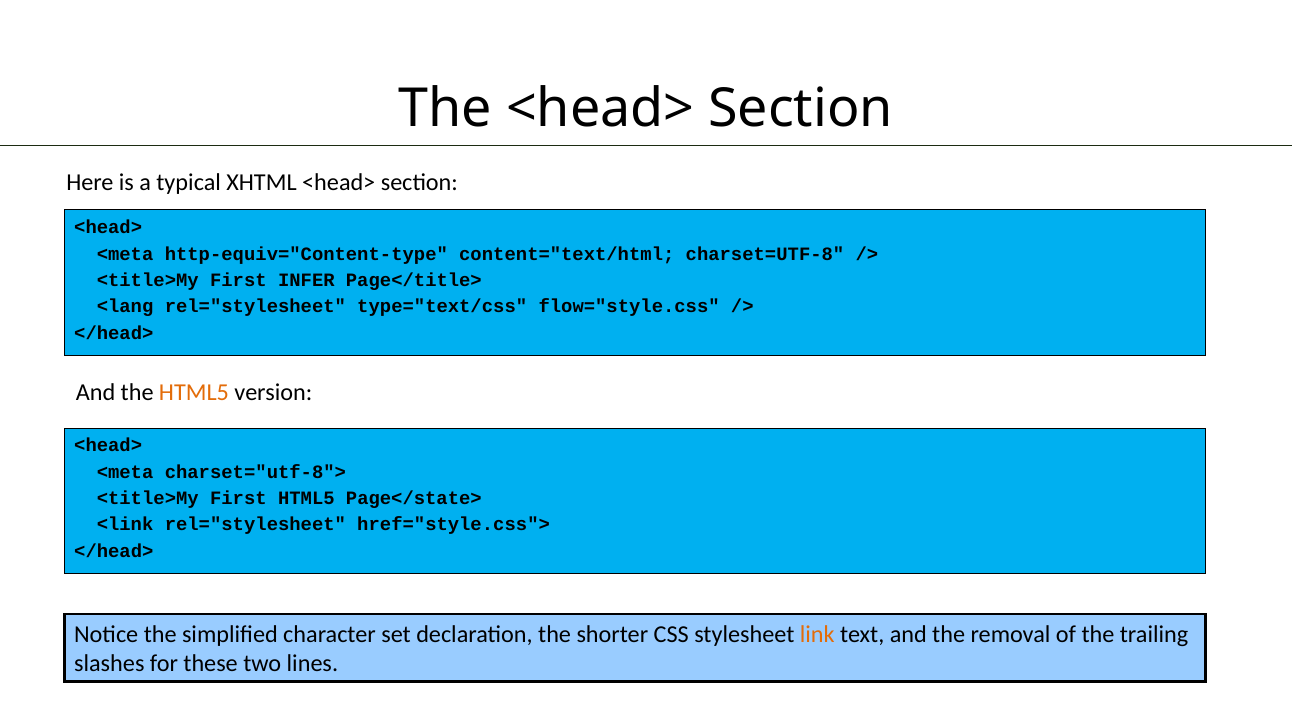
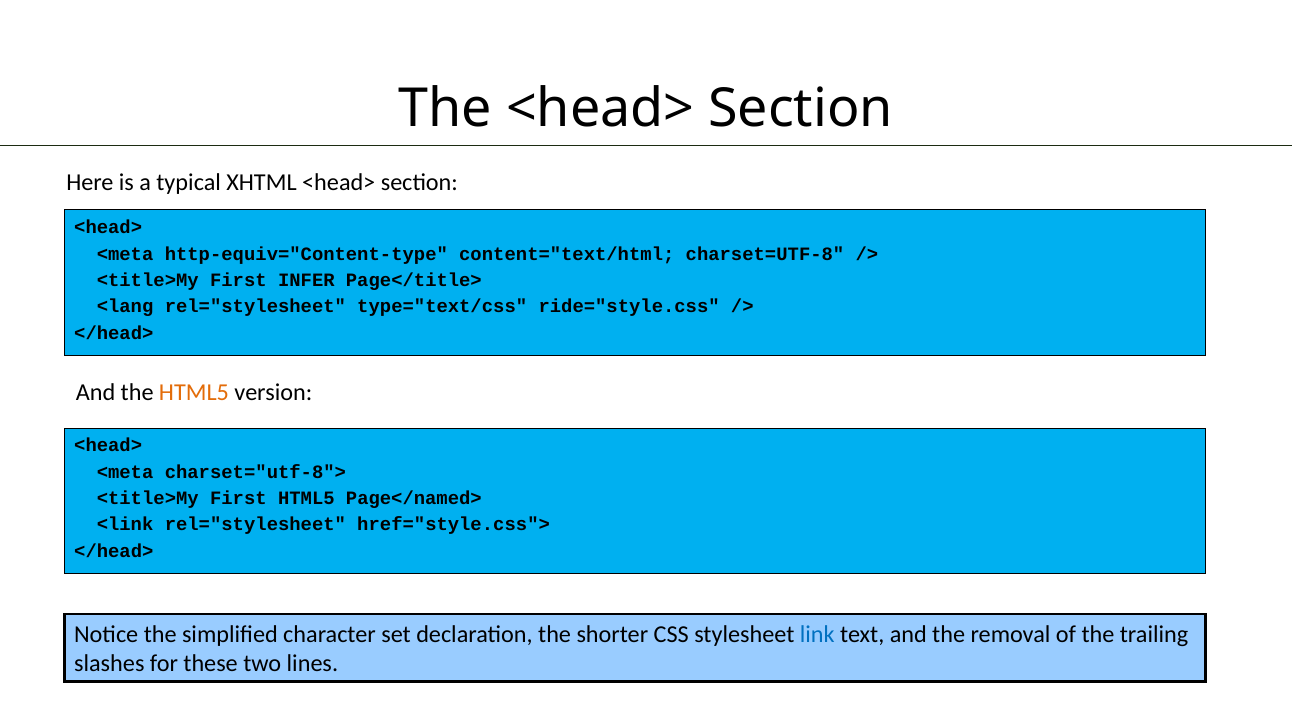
flow="style.css: flow="style.css -> ride="style.css
Page</state>: Page</state> -> Page</named>
link colour: orange -> blue
